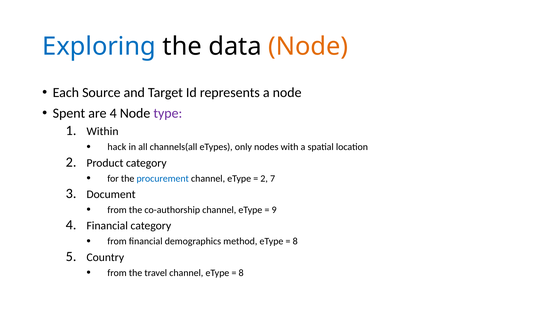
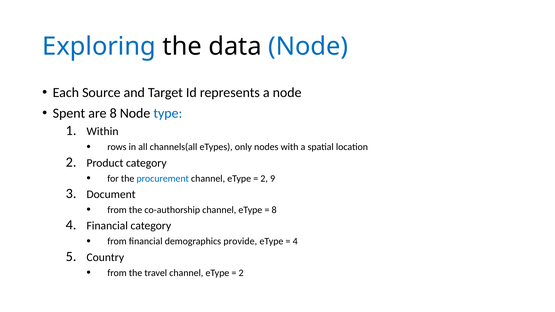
Node at (308, 47) colour: orange -> blue
are 4: 4 -> 8
type colour: purple -> blue
hack: hack -> rows
7: 7 -> 9
9 at (274, 210): 9 -> 8
method: method -> provide
8 at (295, 242): 8 -> 4
8 at (241, 273): 8 -> 2
